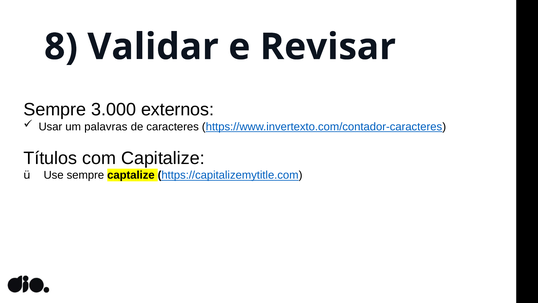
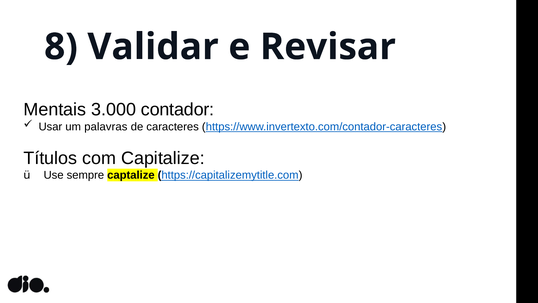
Sempre at (55, 110): Sempre -> Mentais
externos: externos -> contador
